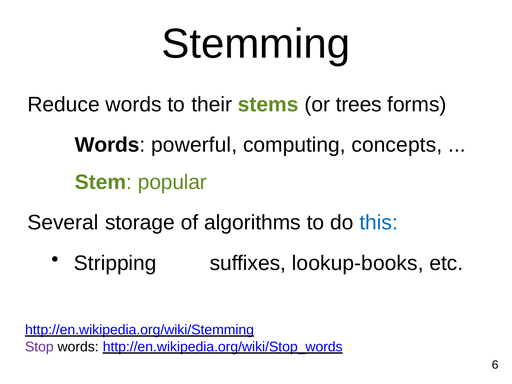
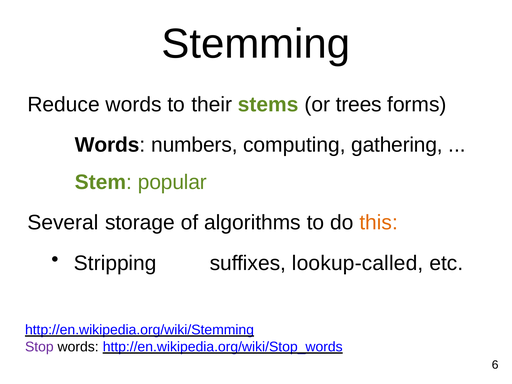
powerful: powerful -> numbers
concepts: concepts -> gathering
this colour: blue -> orange
lookup-books: lookup-books -> lookup-called
